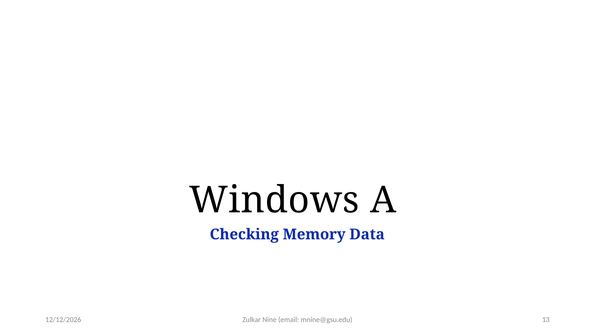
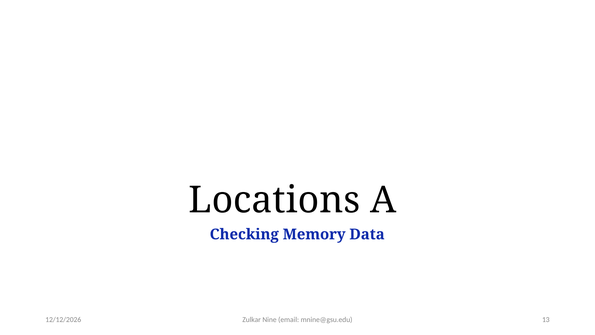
Windows: Windows -> Locations
